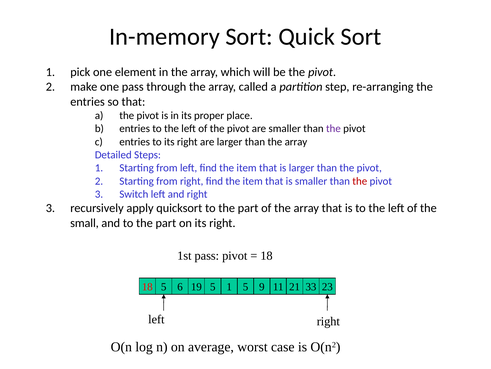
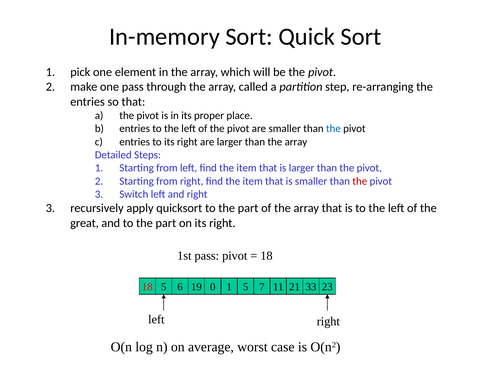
the at (333, 128) colour: purple -> blue
small: small -> great
19 5: 5 -> 0
9: 9 -> 7
